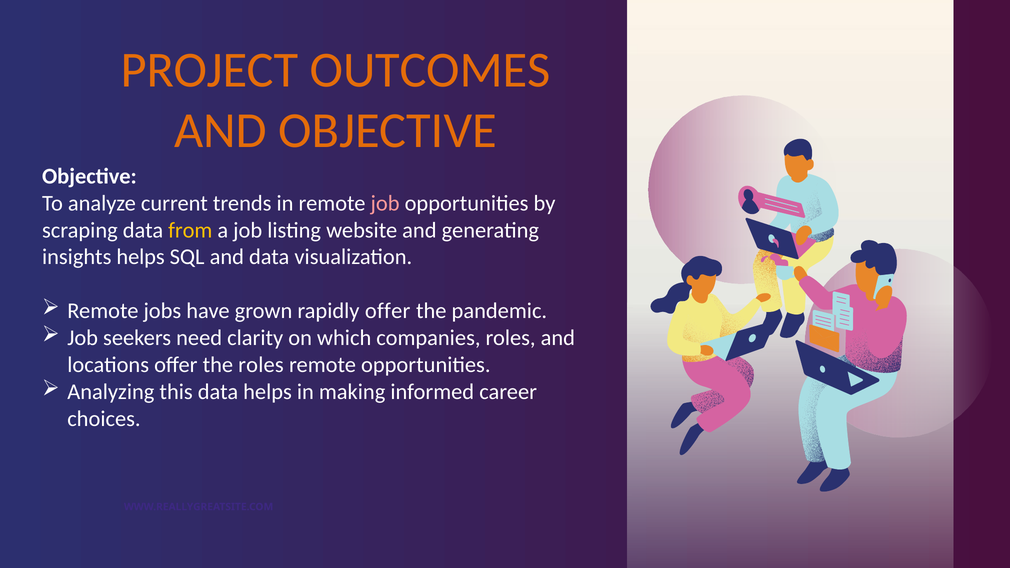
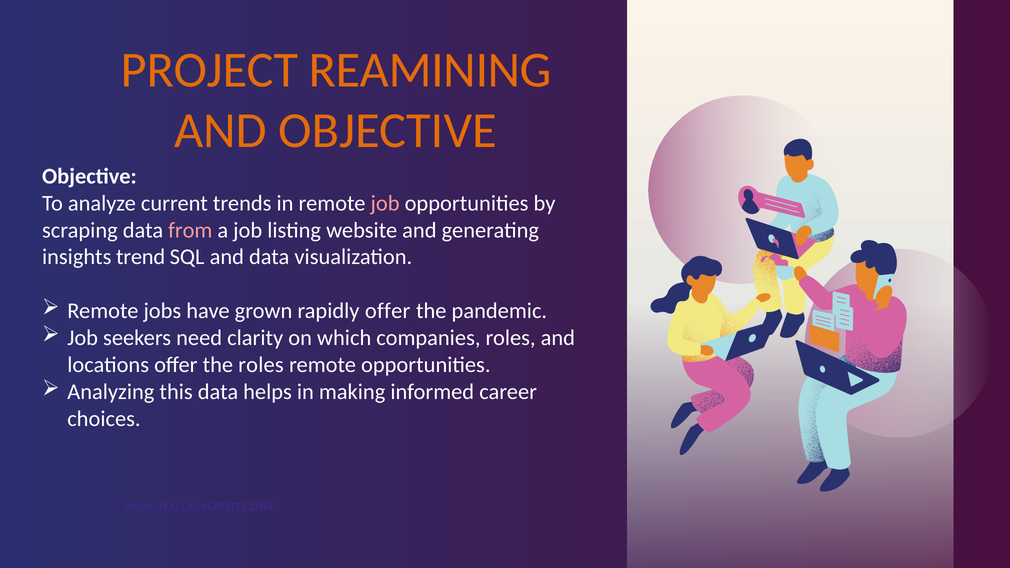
OUTCOMES: OUTCOMES -> REAMINING
from colour: yellow -> pink
insights helps: helps -> trend
